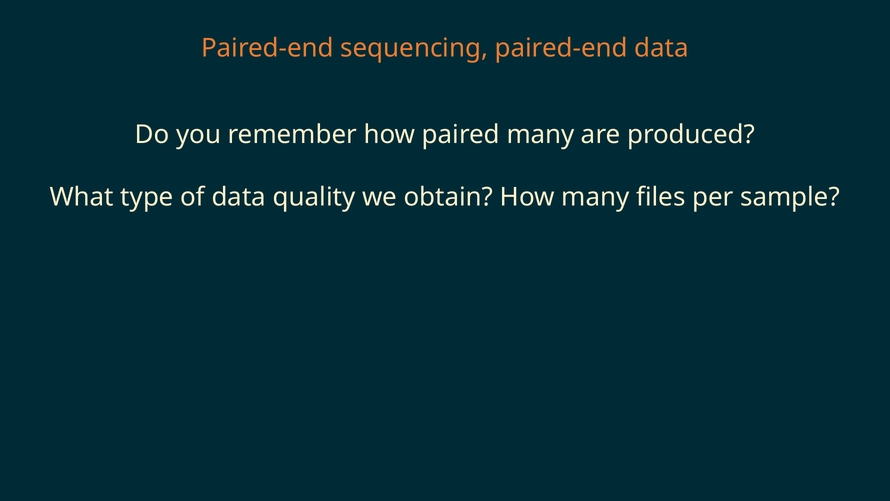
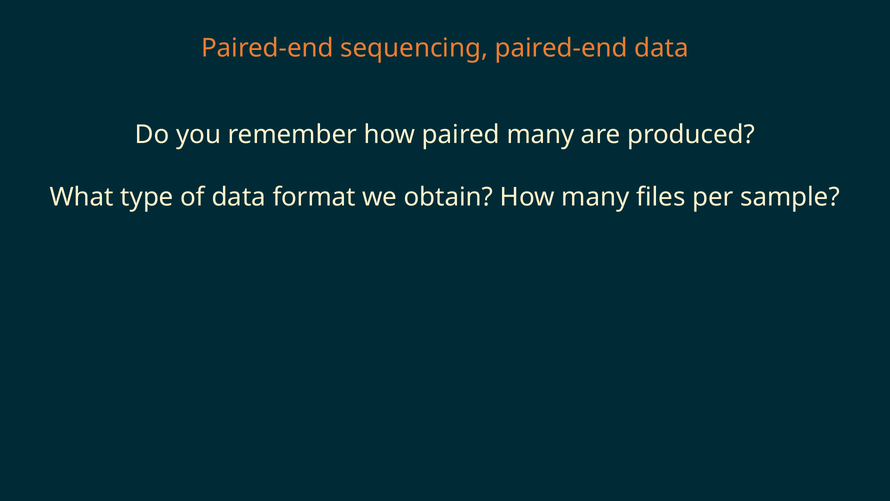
quality: quality -> format
